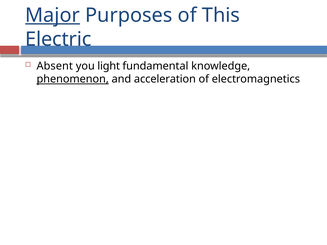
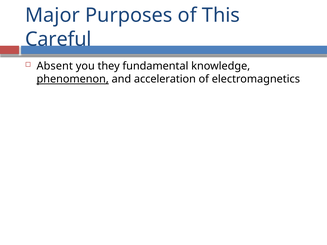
Major underline: present -> none
Electric: Electric -> Careful
light: light -> they
